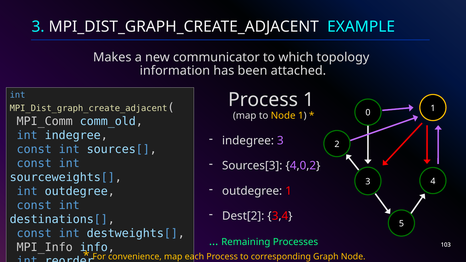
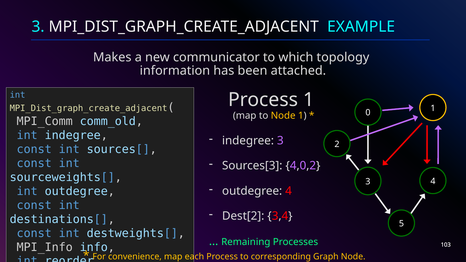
outdegree 1: 1 -> 4
